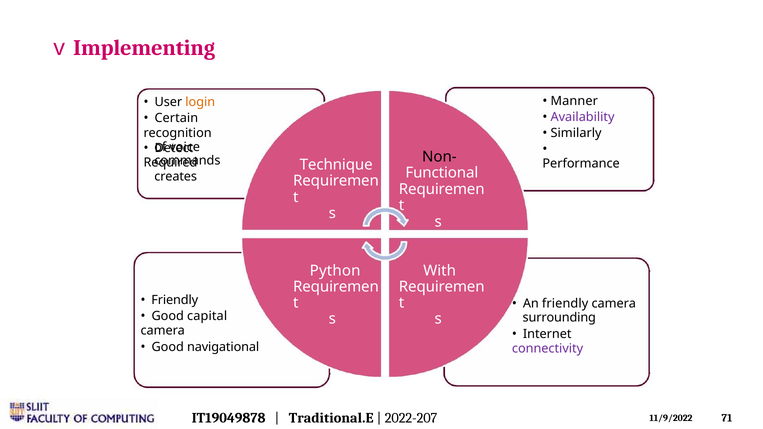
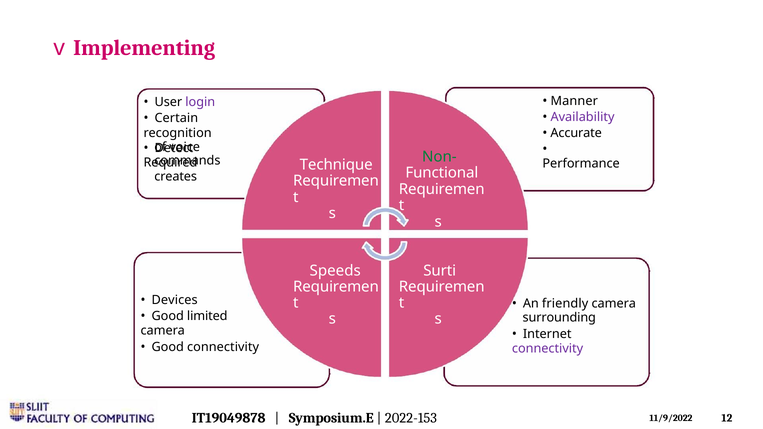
login colour: orange -> purple
Similarly: Similarly -> Accurate
Non- colour: black -> green
Python: Python -> Speeds
With: With -> Surti
Friendly at (175, 300): Friendly -> Devices
capital: capital -> limited
Good navigational: navigational -> connectivity
Traditional.E: Traditional.E -> Symposium.E
2022-207: 2022-207 -> 2022-153
71: 71 -> 12
